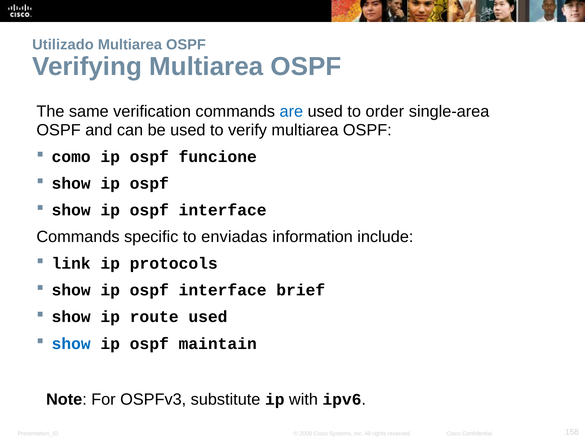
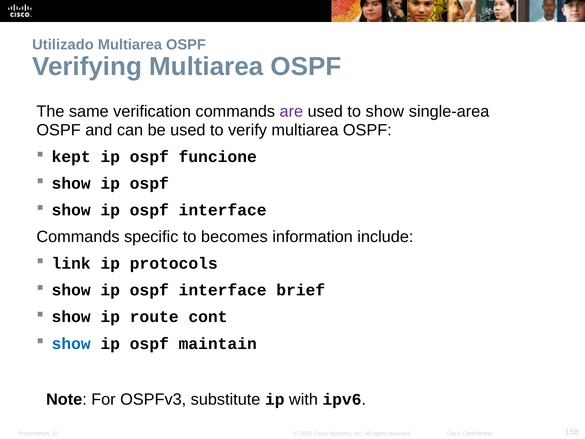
are colour: blue -> purple
to order: order -> show
como: como -> kept
enviadas: enviadas -> becomes
route used: used -> cont
